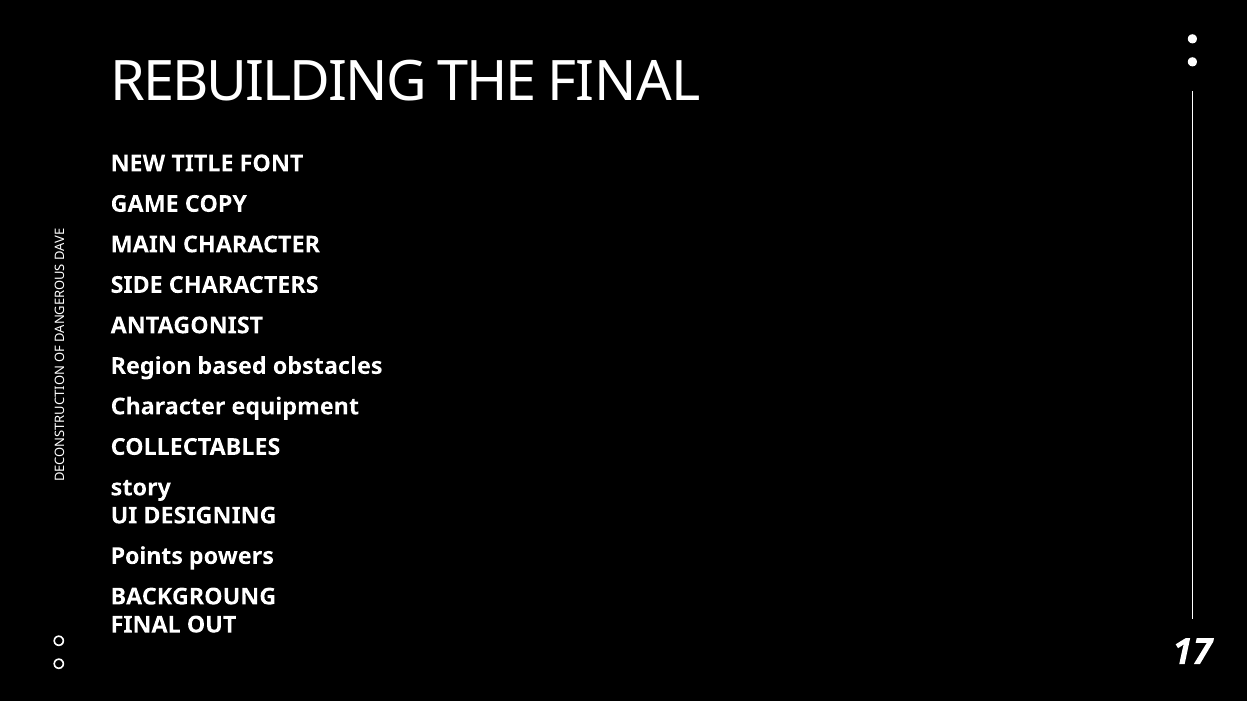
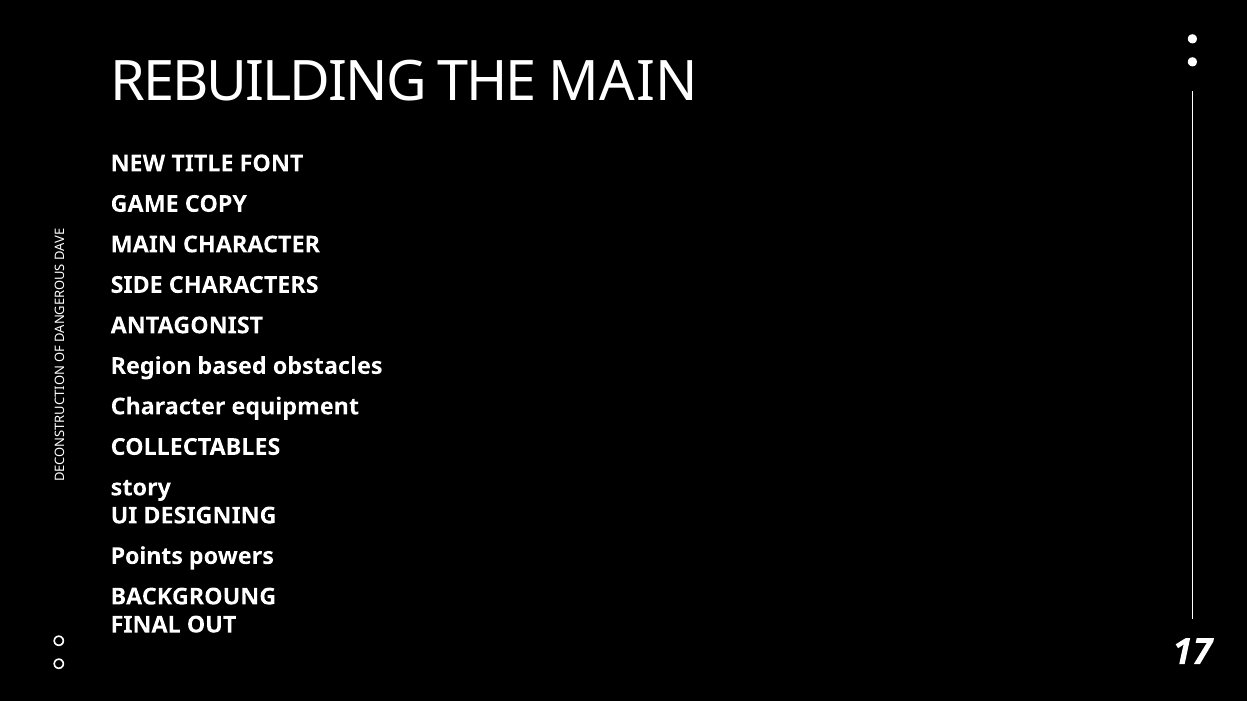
THE FINAL: FINAL -> MAIN
